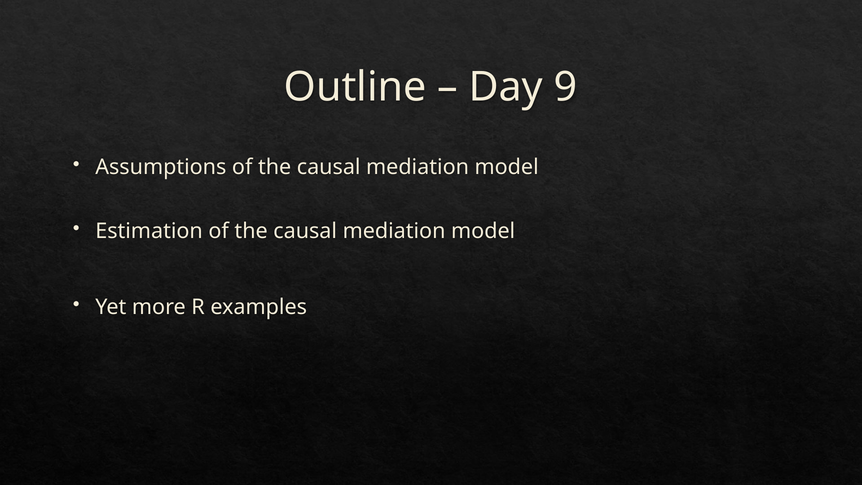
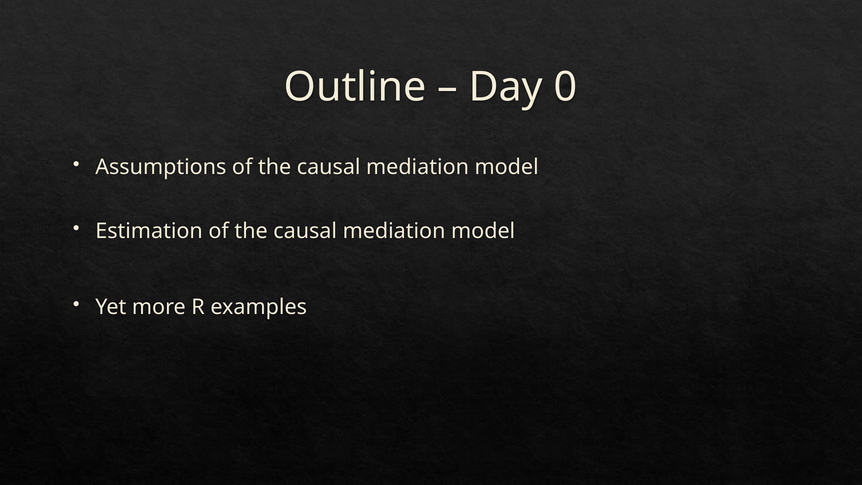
9: 9 -> 0
